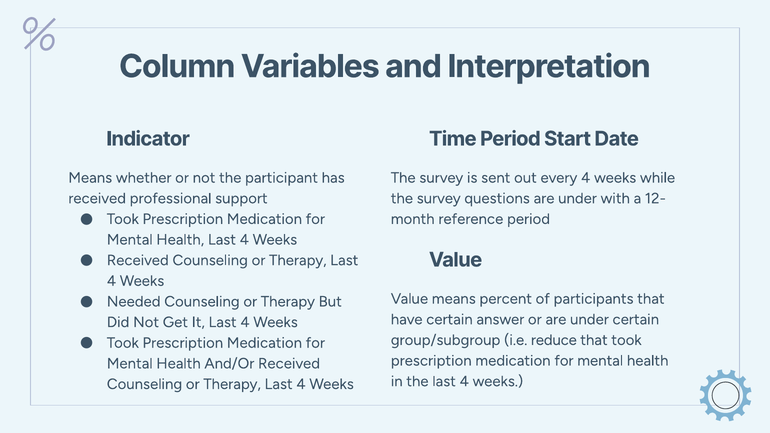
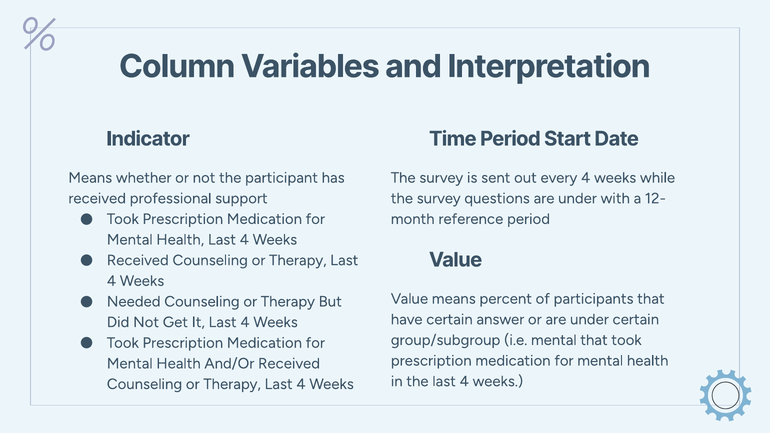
i.e reduce: reduce -> mental
